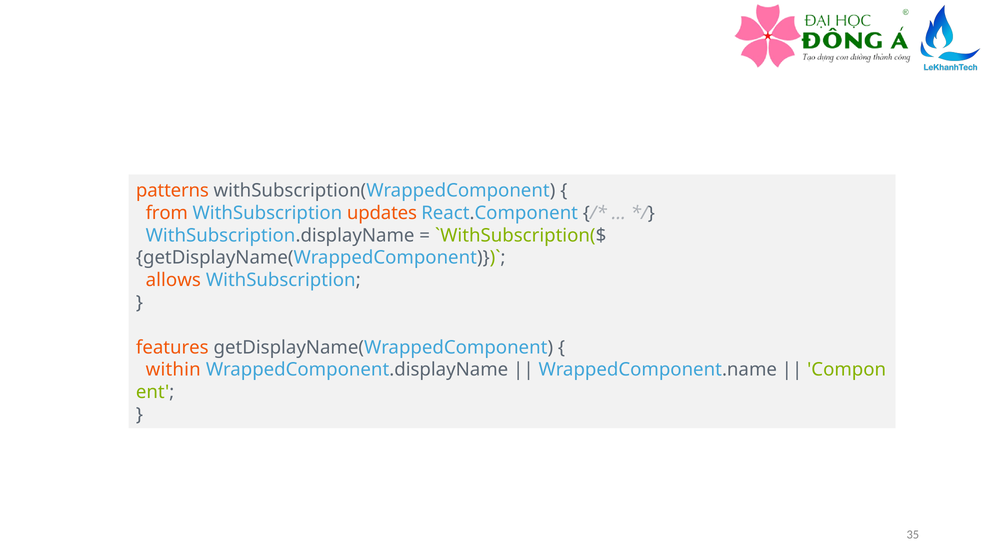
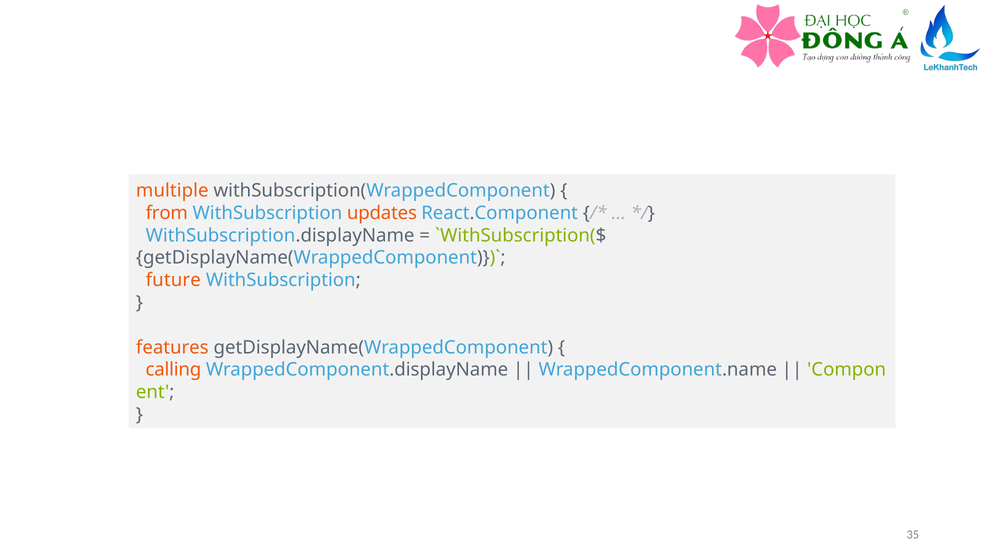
patterns: patterns -> multiple
allows: allows -> future
within: within -> calling
